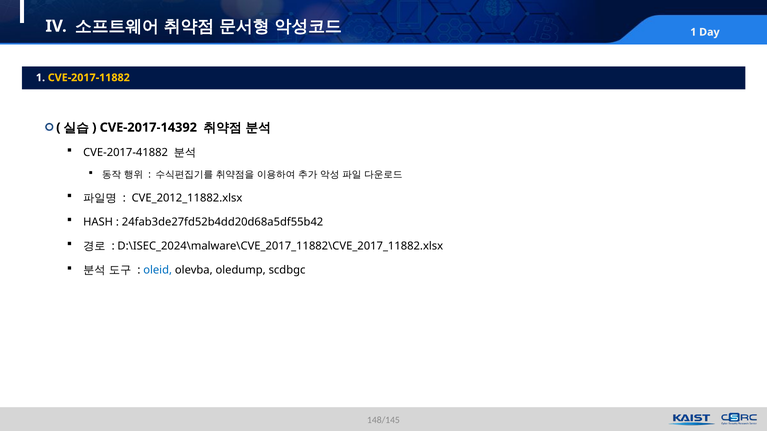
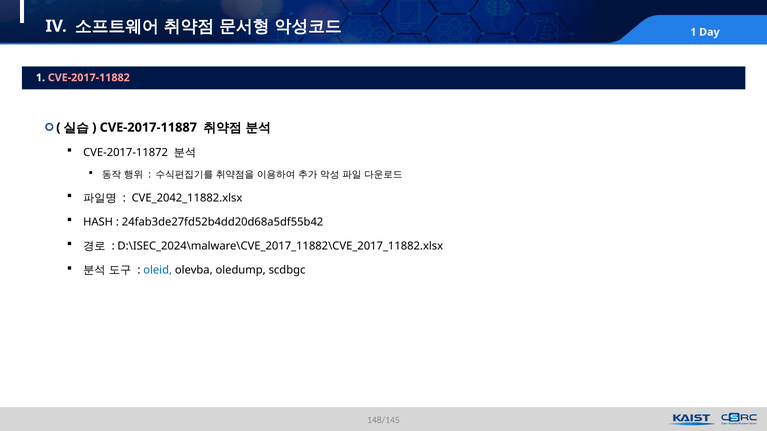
CVE-2017-11882 colour: yellow -> pink
CVE-2017-14392: CVE-2017-14392 -> CVE-2017-11887
CVE-2017-41882: CVE-2017-41882 -> CVE-2017-11872
CVE_2012_11882.xlsx: CVE_2012_11882.xlsx -> CVE_2042_11882.xlsx
